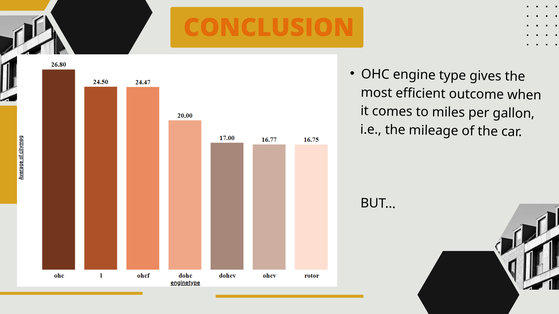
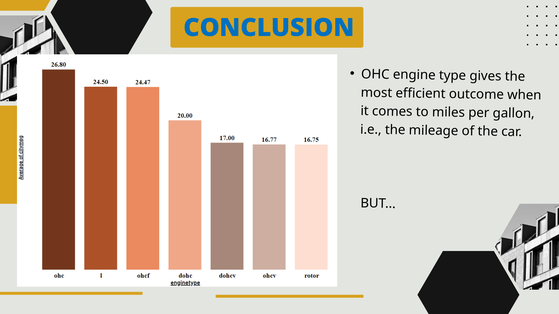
CONCLUSION colour: orange -> blue
